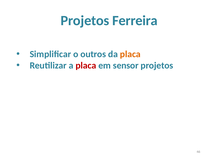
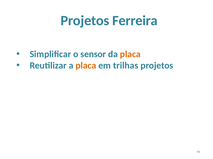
outros: outros -> sensor
placa at (86, 66) colour: red -> orange
sensor: sensor -> trilhas
